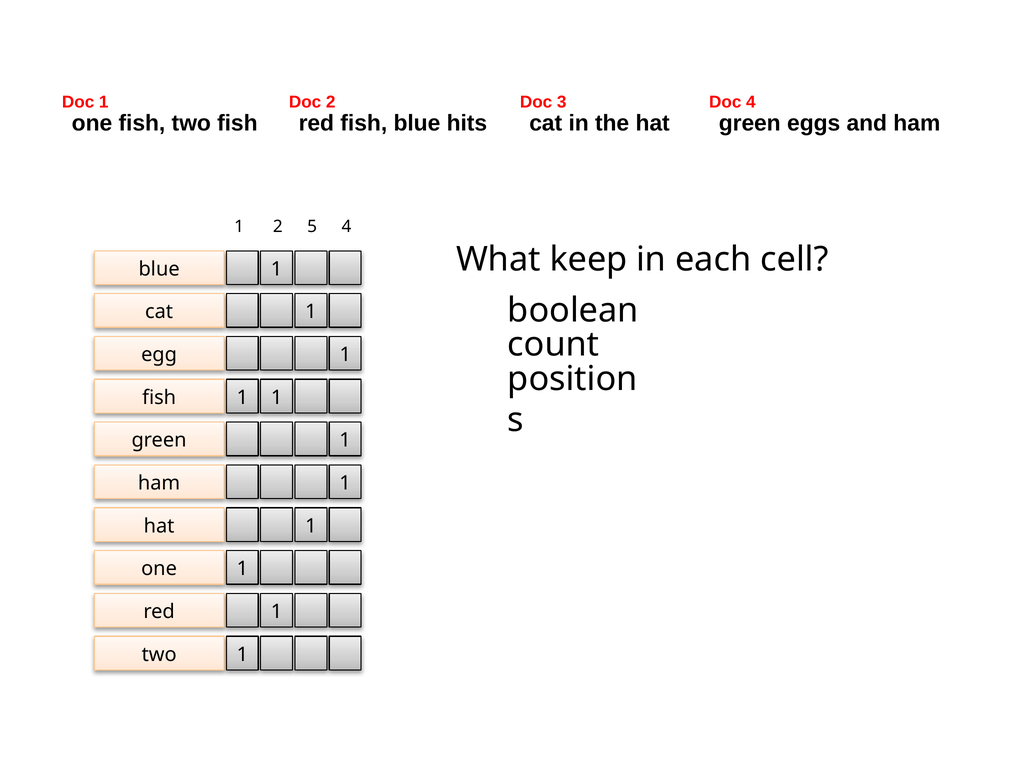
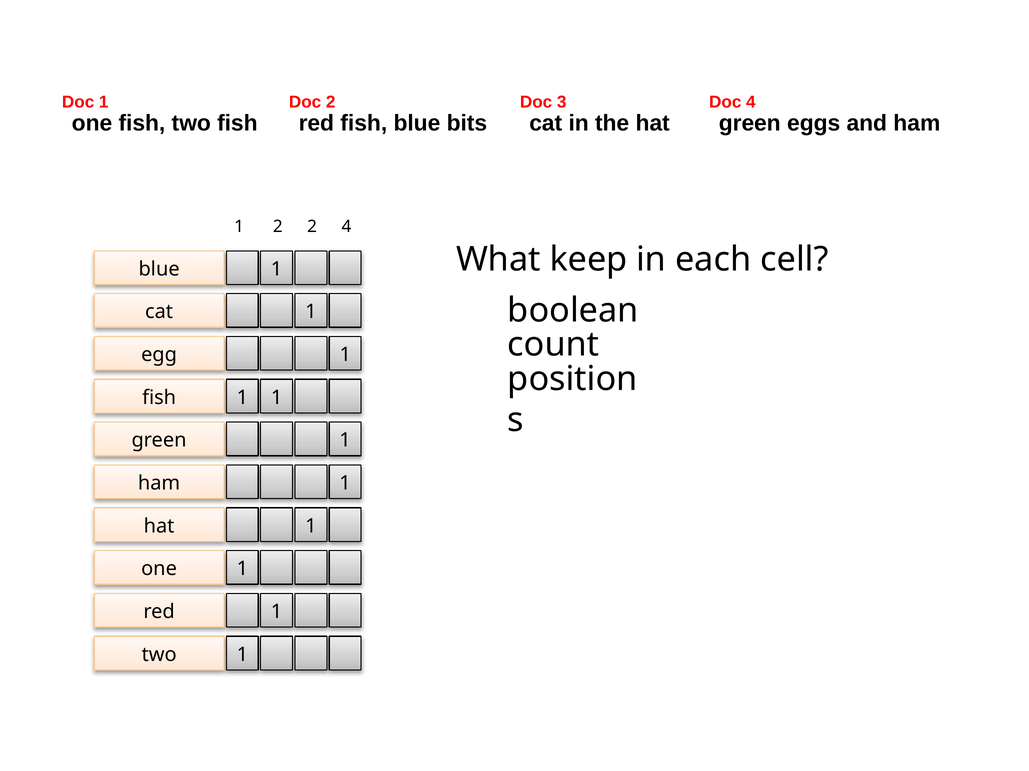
hits: hits -> bits
2 5: 5 -> 2
